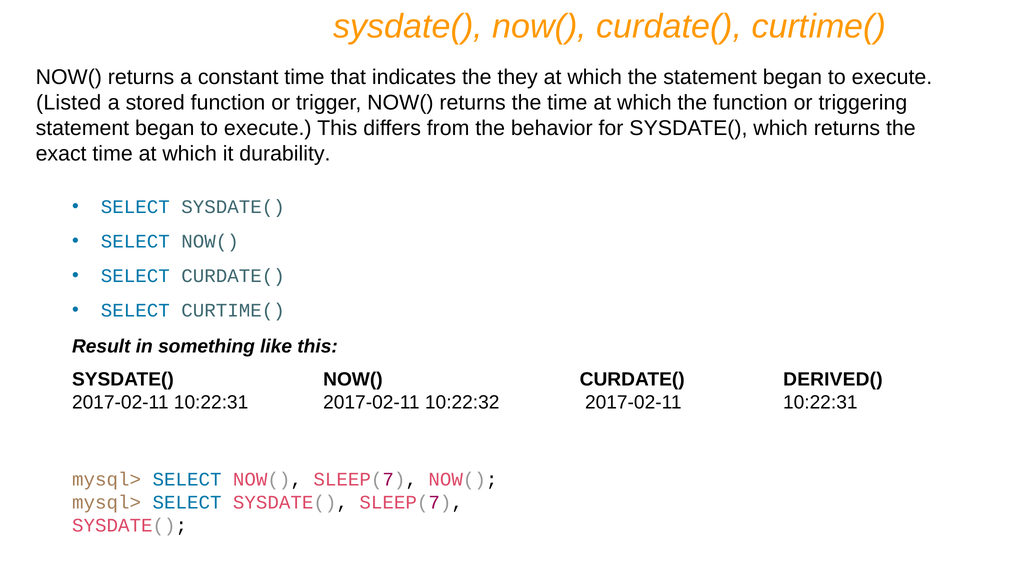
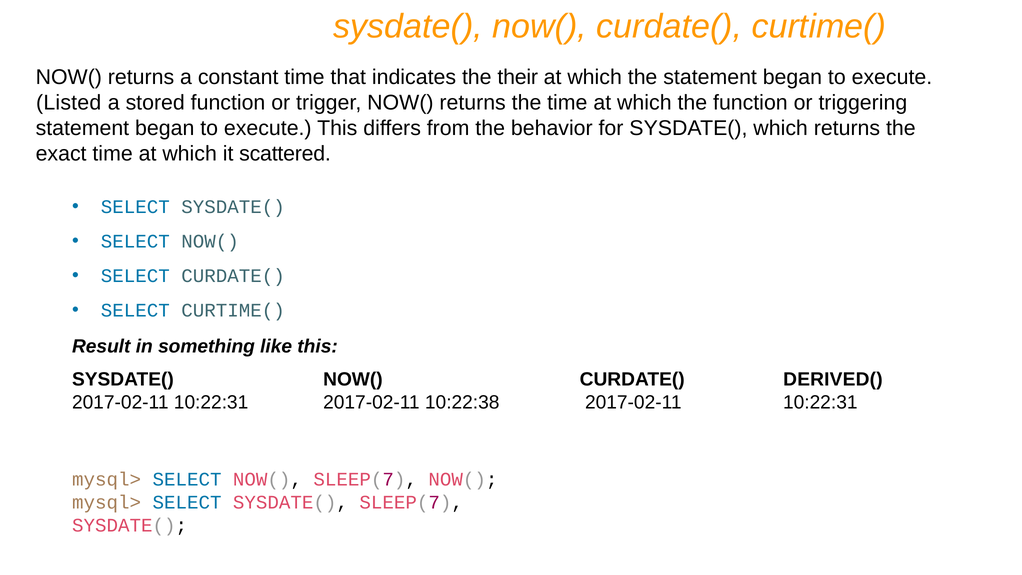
they: they -> their
durability: durability -> scattered
10:22:32: 10:22:32 -> 10:22:38
